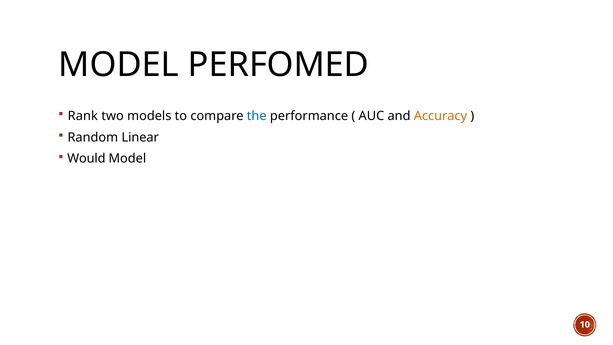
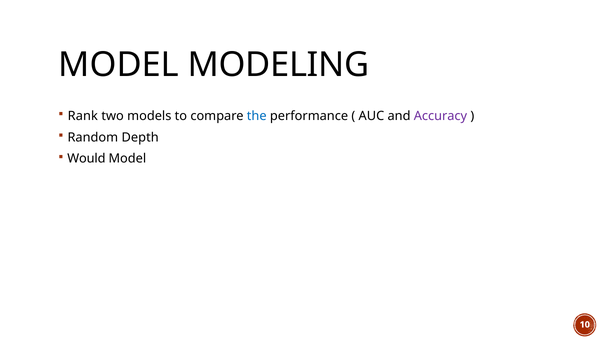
PERFOMED: PERFOMED -> MODELING
Accuracy colour: orange -> purple
Linear: Linear -> Depth
